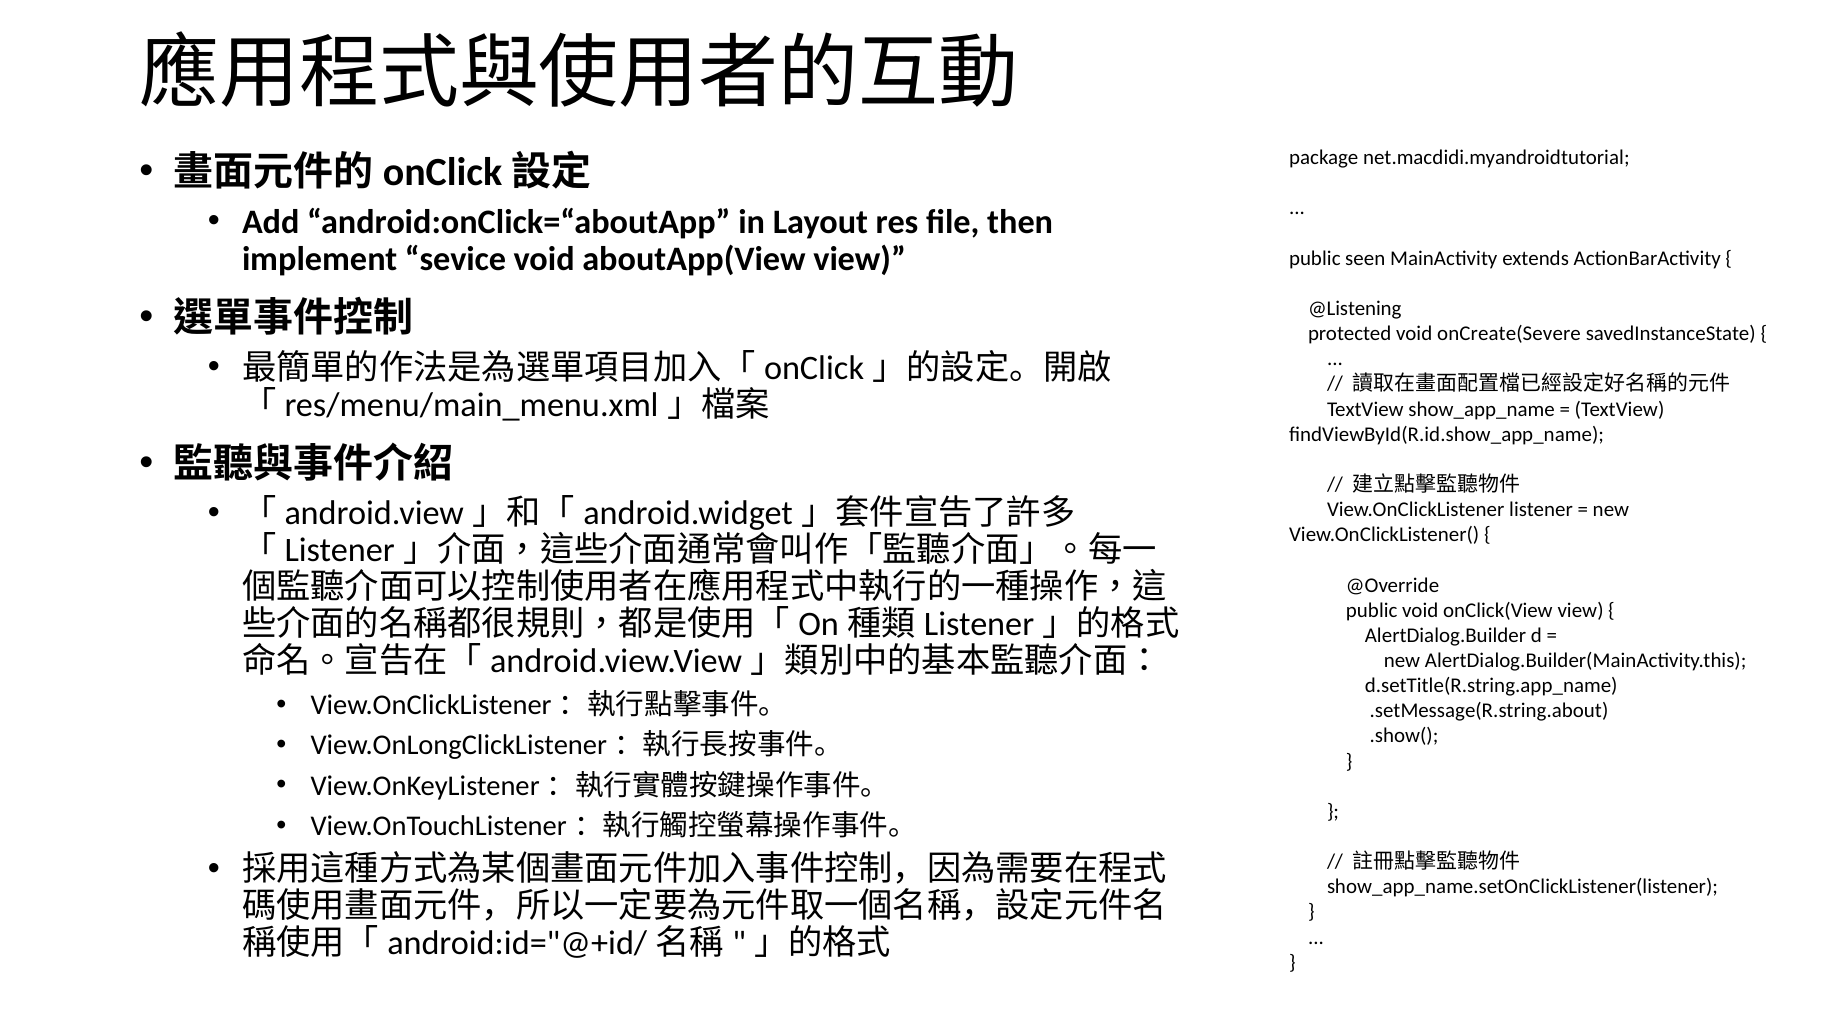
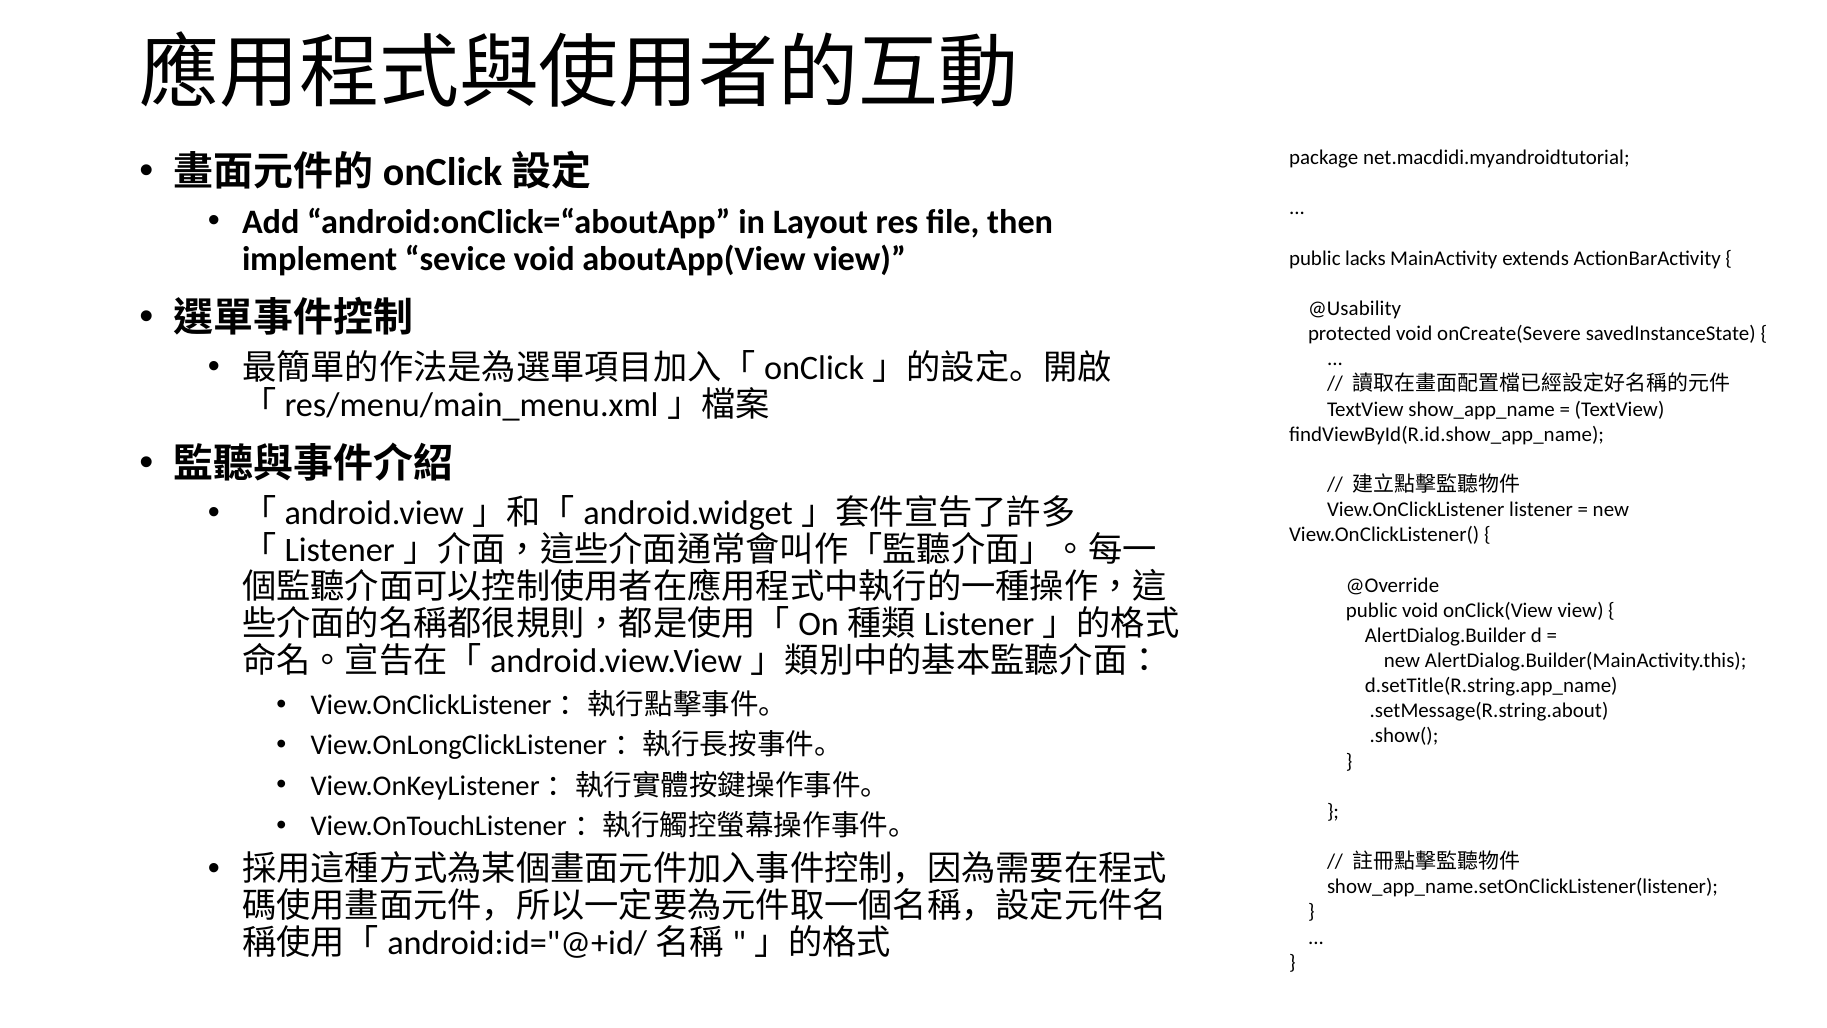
seen: seen -> lacks
@Listening: @Listening -> @Usability
